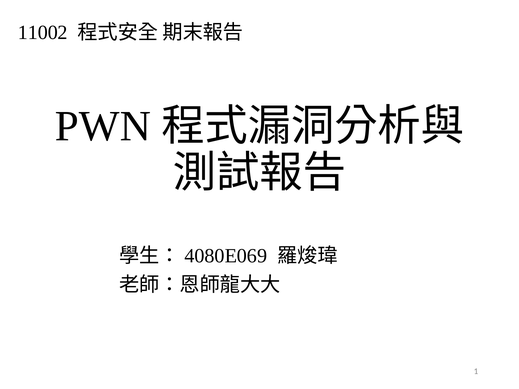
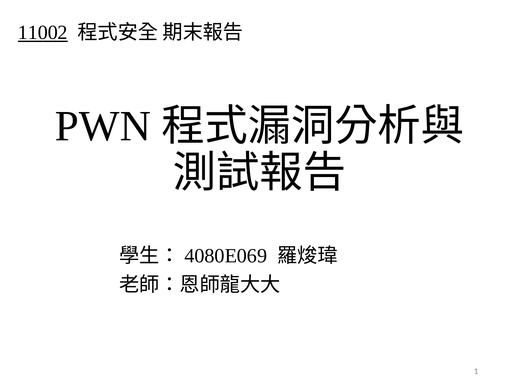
11002 underline: none -> present
